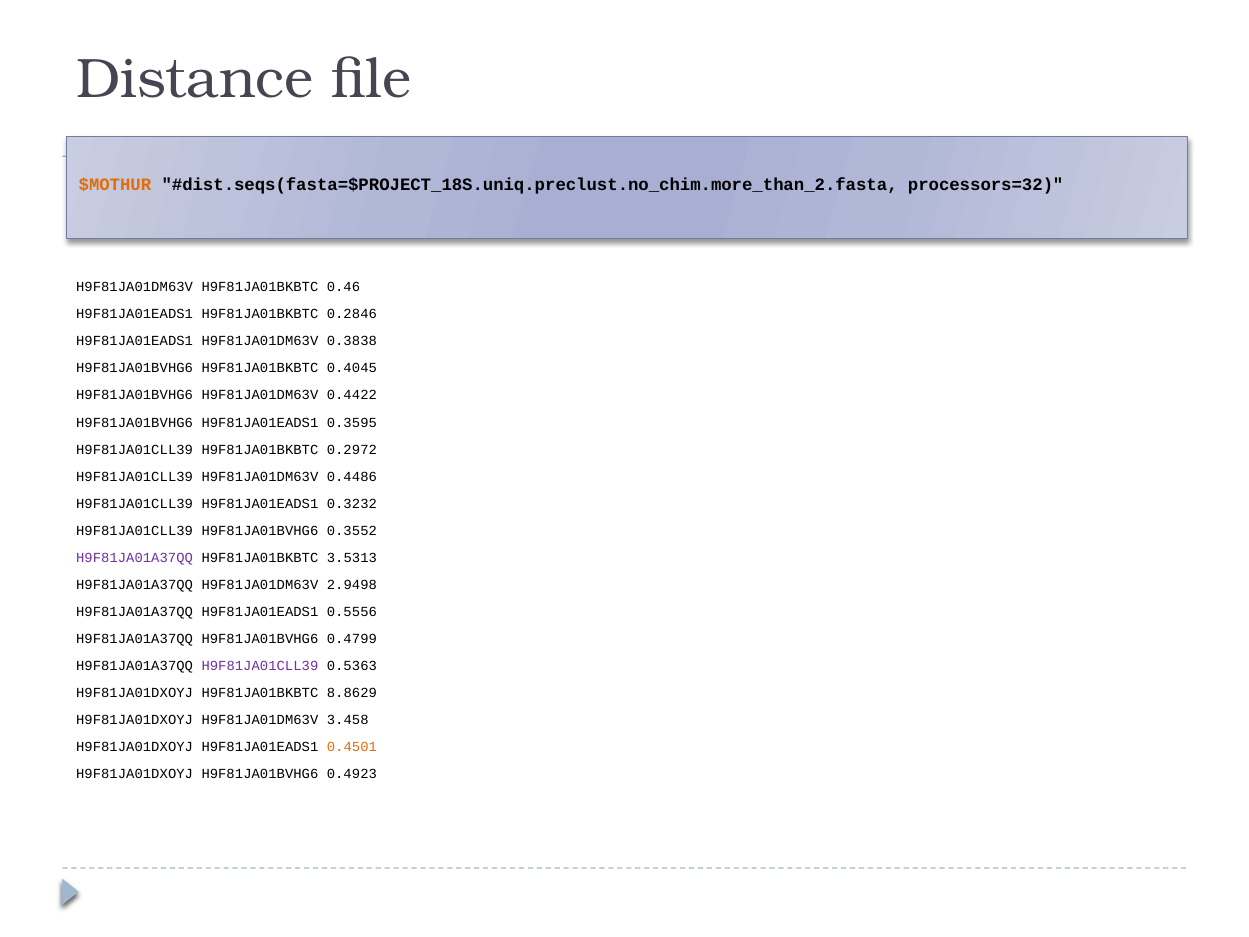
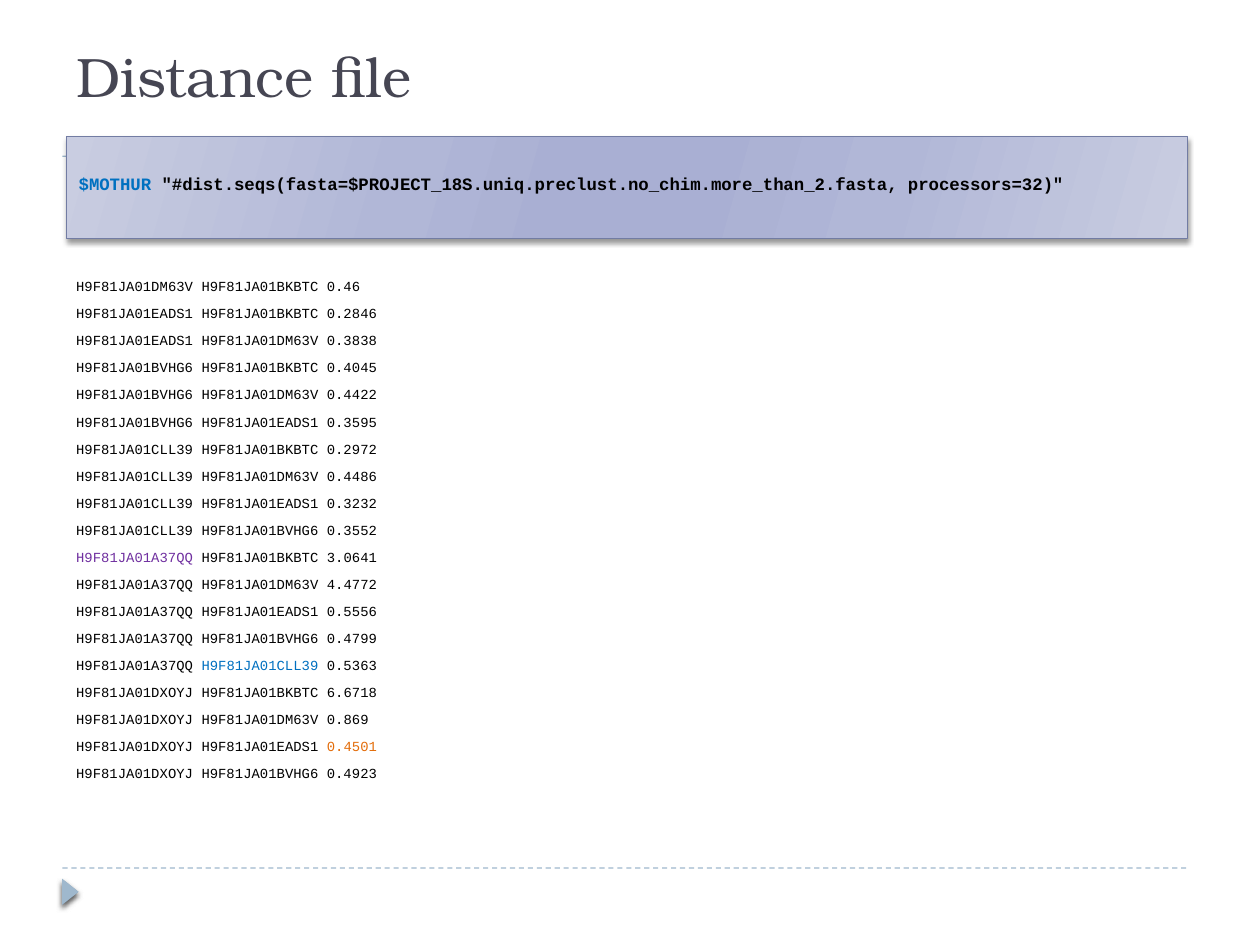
$MOTHUR colour: orange -> blue
3.5313: 3.5313 -> 3.0641
2.9498: 2.9498 -> 4.4772
H9F81JA01CLL39 at (260, 666) colour: purple -> blue
8.8629: 8.8629 -> 6.6718
3.458: 3.458 -> 0.869
